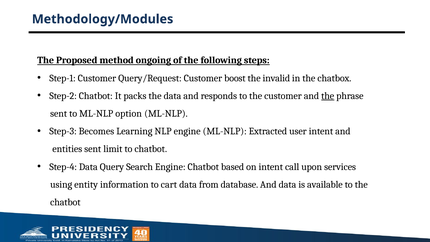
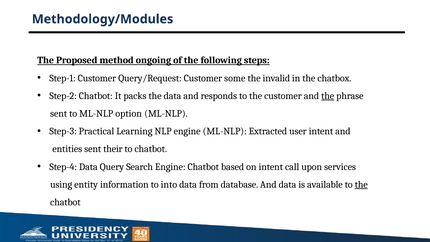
boost: boost -> some
Becomes: Becomes -> Practical
limit: limit -> their
cart: cart -> into
the at (361, 184) underline: none -> present
